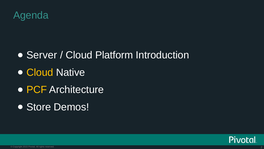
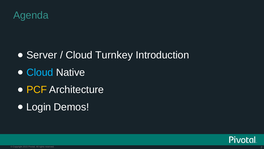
Platform: Platform -> Turnkey
Cloud at (40, 72) colour: yellow -> light blue
Store: Store -> Login
